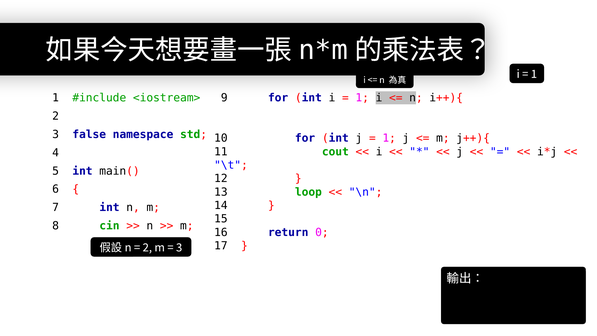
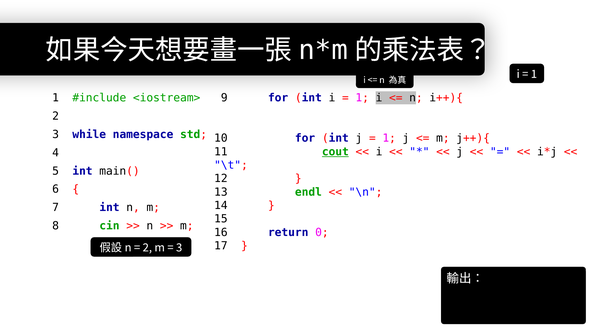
false: false -> while
cout underline: none -> present
loop: loop -> endl
